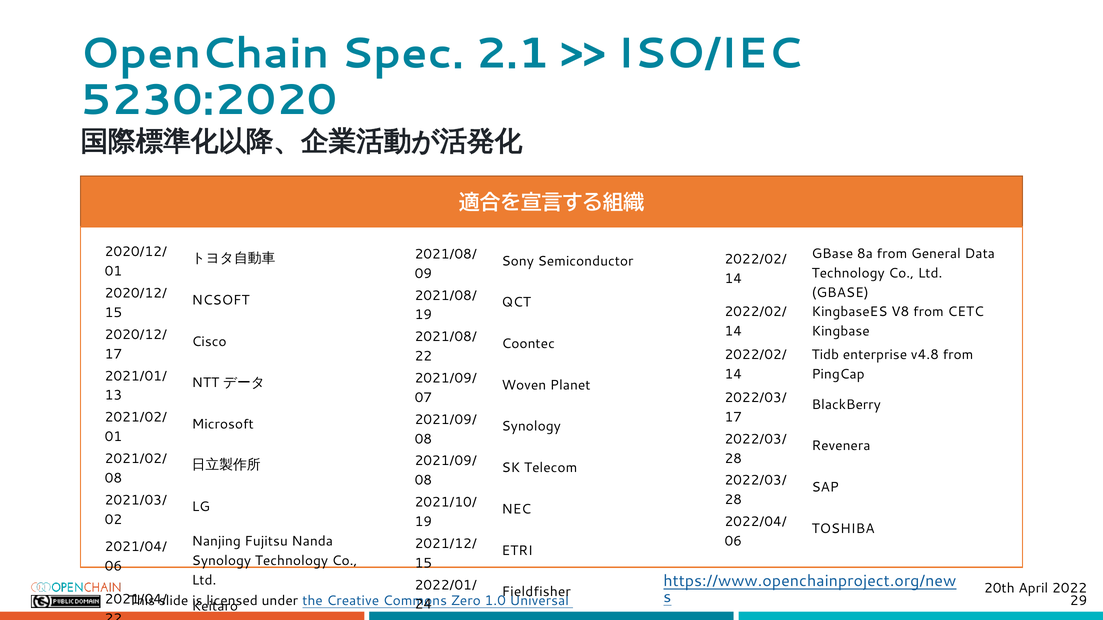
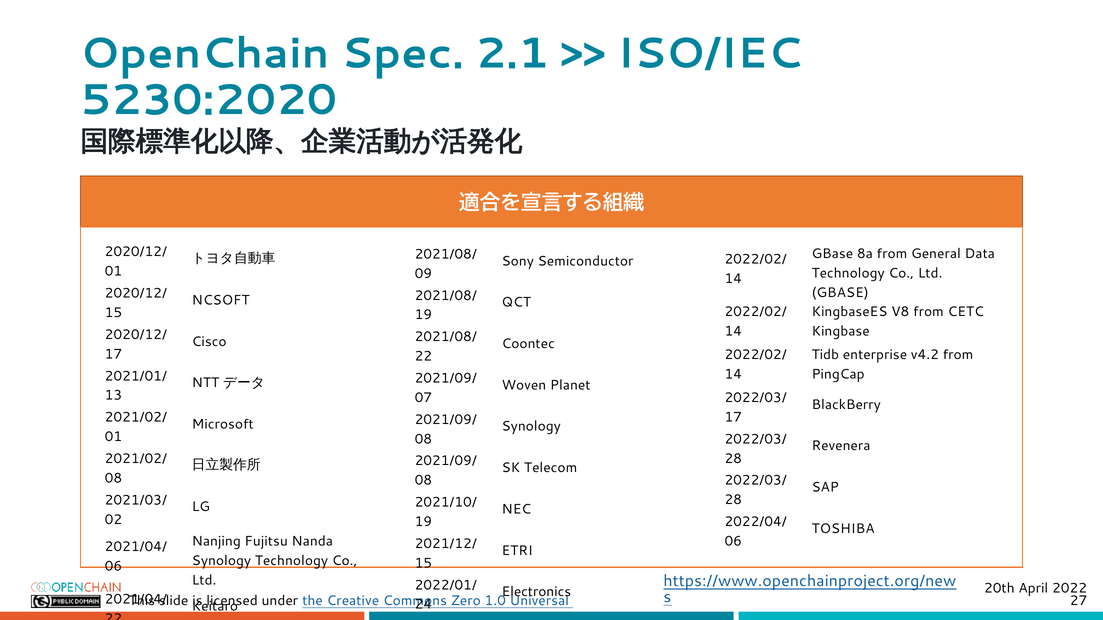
v4.8: v4.8 -> v4.2
Fieldfisher at (536, 592): Fieldfisher -> Electronics
29: 29 -> 27
